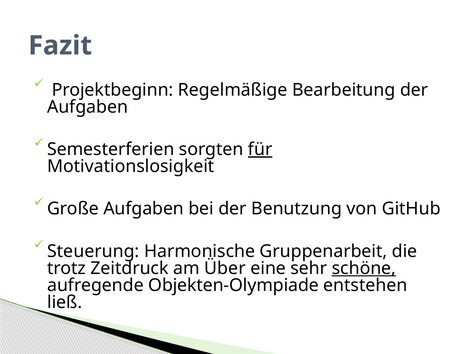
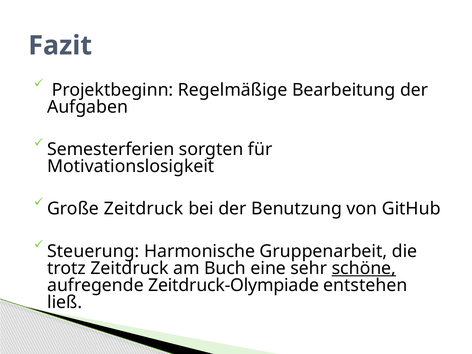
für underline: present -> none
Große Aufgaben: Aufgaben -> Zeitdruck
Über: Über -> Buch
Objekten-Olympiade: Objekten-Olympiade -> Zeitdruck-Olympiade
